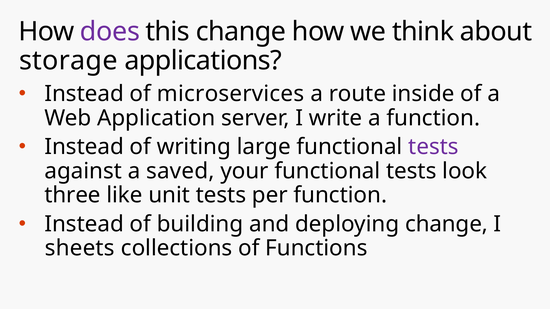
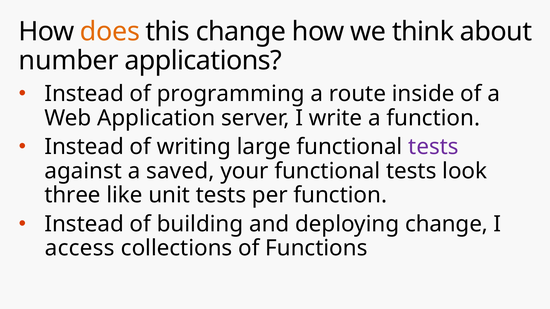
does colour: purple -> orange
storage: storage -> number
microservices: microservices -> programming
sheets: sheets -> access
